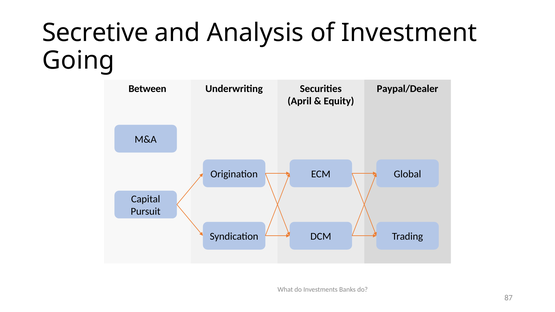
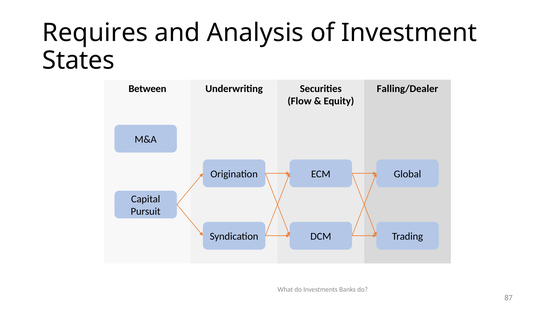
Secretive: Secretive -> Requires
Going: Going -> States
Paypal/Dealer: Paypal/Dealer -> Falling/Dealer
April: April -> Flow
